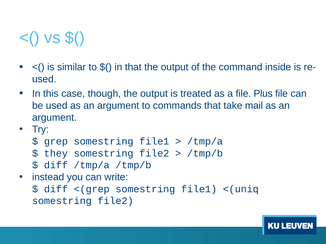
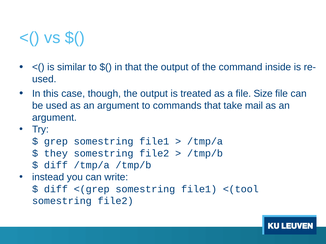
Plus: Plus -> Size
<(uniq: <(uniq -> <(tool
